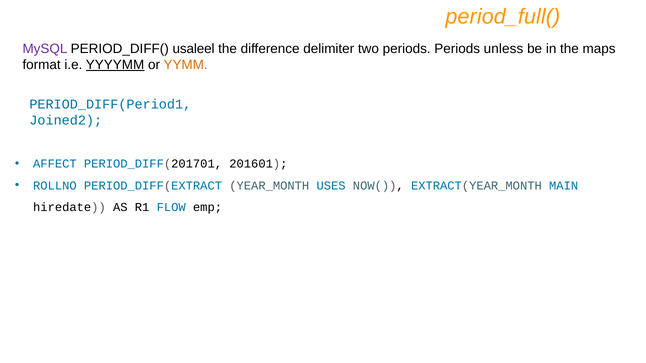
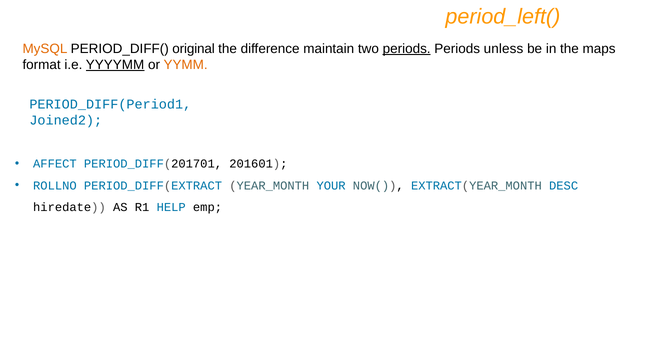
period_full(: period_full( -> period_left(
MySQL colour: purple -> orange
usaleel: usaleel -> original
delimiter: delimiter -> maintain
periods at (407, 49) underline: none -> present
USES: USES -> YOUR
MAIN: MAIN -> DESC
FLOW: FLOW -> HELP
